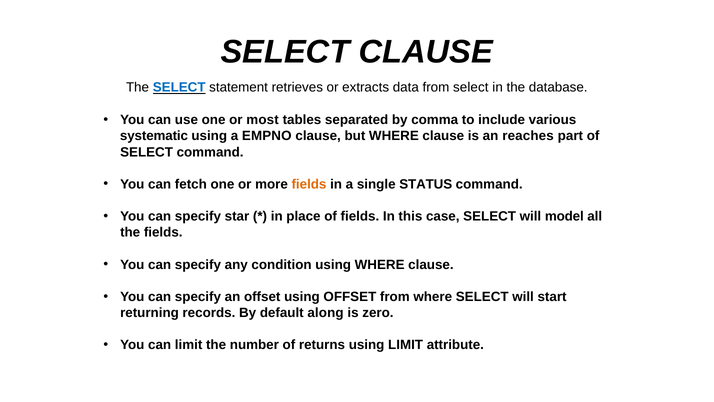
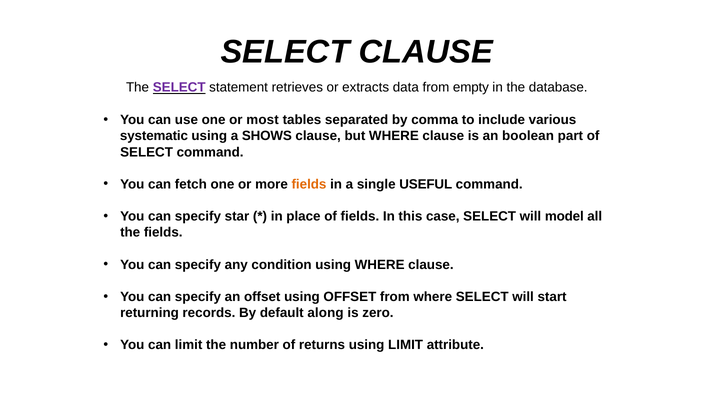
SELECT at (179, 87) colour: blue -> purple
from select: select -> empty
EMPNO: EMPNO -> SHOWS
reaches: reaches -> boolean
STATUS: STATUS -> USEFUL
